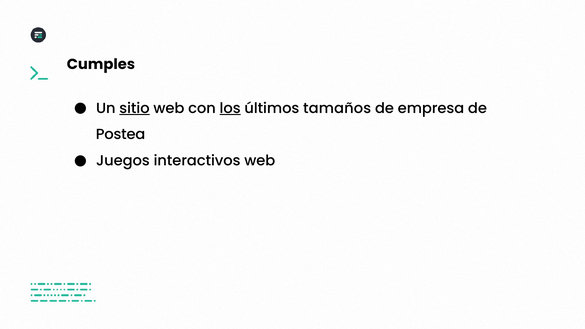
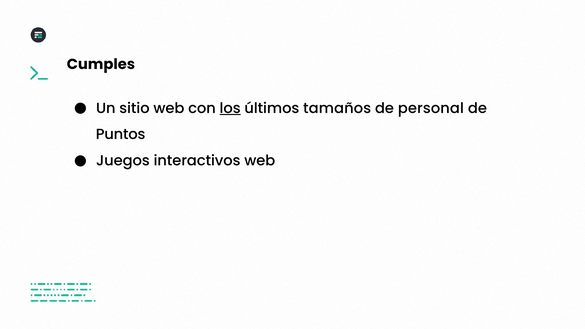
sitio underline: present -> none
empresa: empresa -> personal
Postea: Postea -> Puntos
